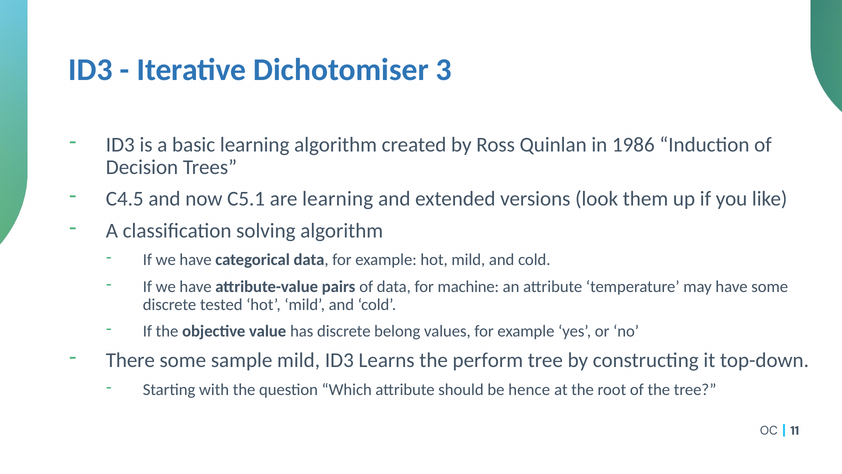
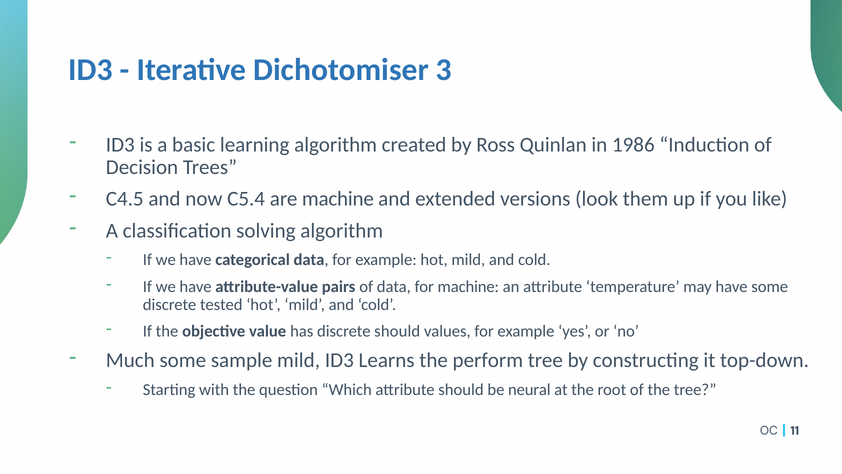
C5.1: C5.1 -> C5.4
are learning: learning -> machine
discrete belong: belong -> should
There: There -> Much
hence: hence -> neural
